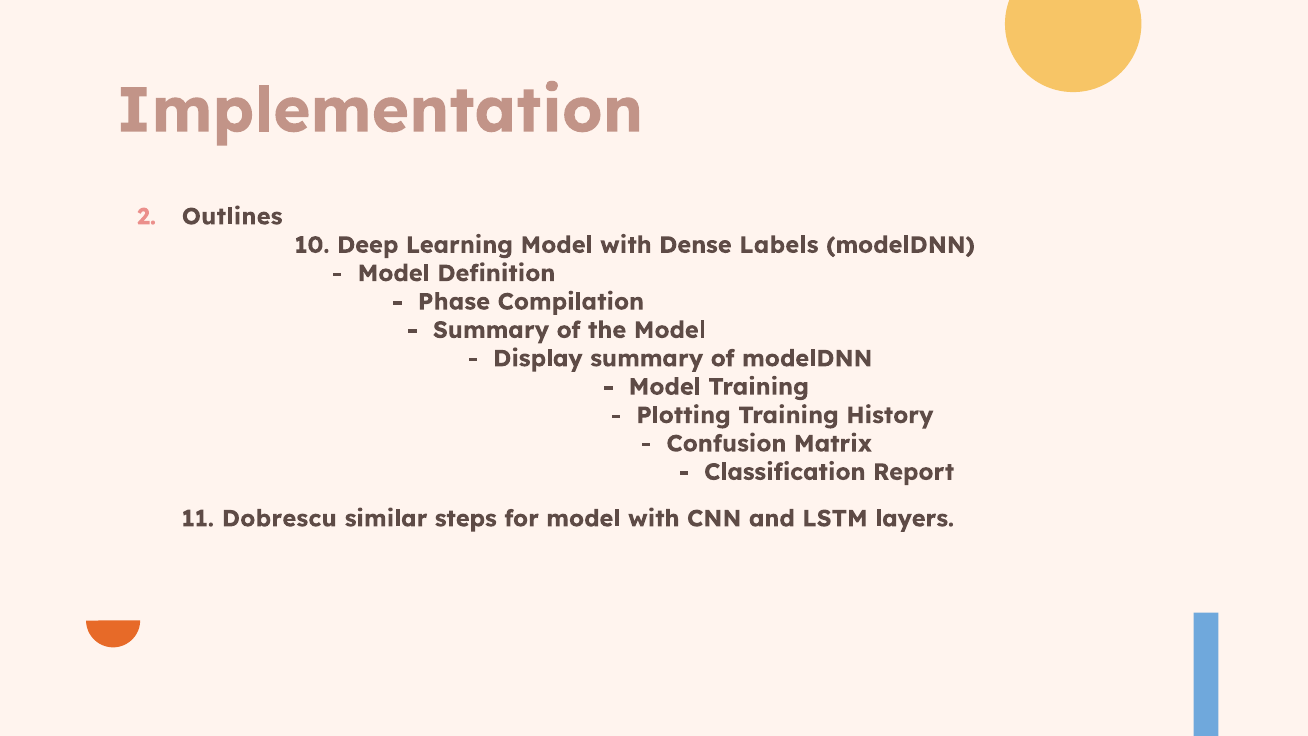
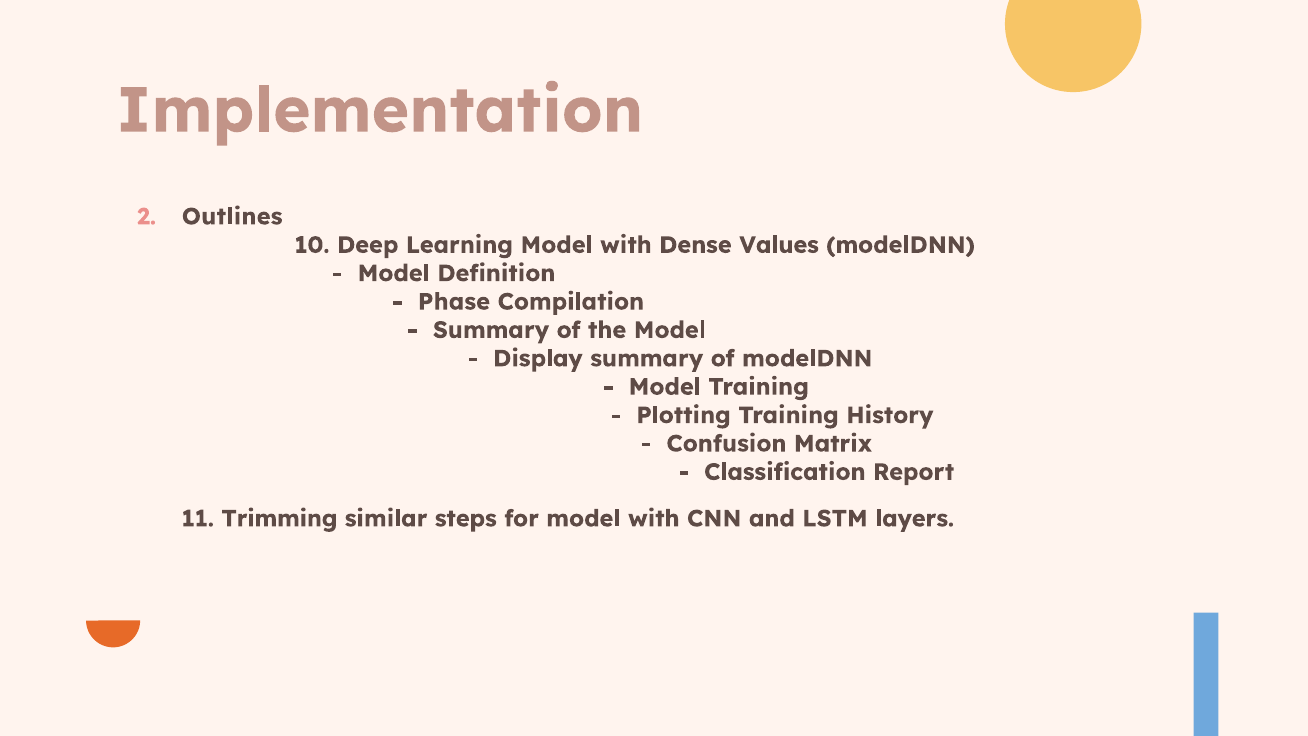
Labels: Labels -> Values
Dobrescu: Dobrescu -> Trimming
